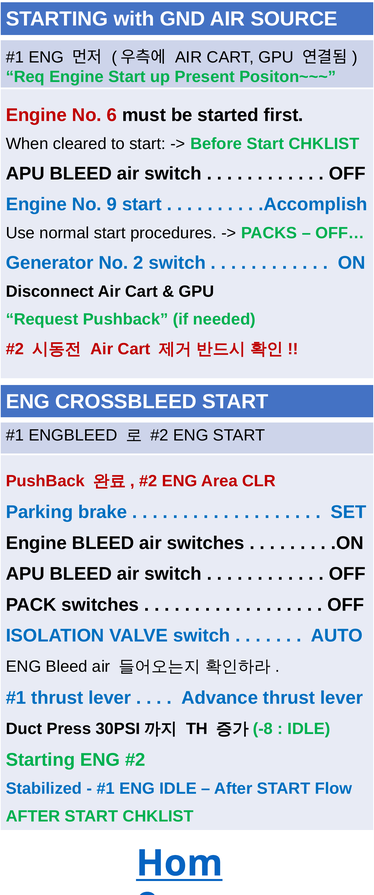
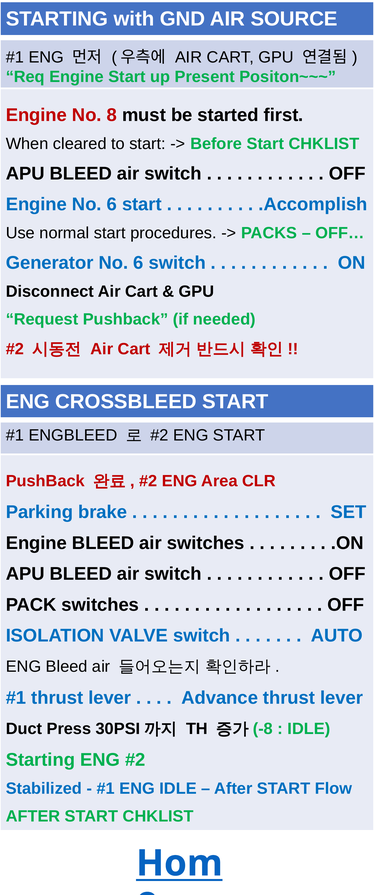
6: 6 -> 8
Engine No 9: 9 -> 6
Generator No 2: 2 -> 6
